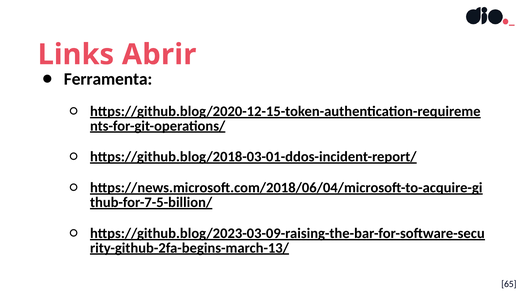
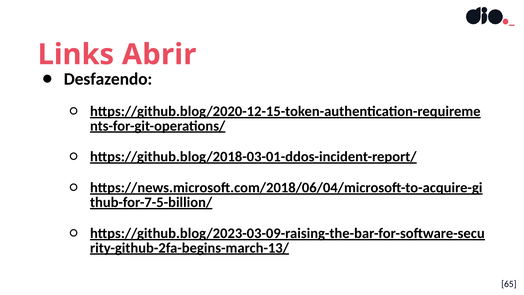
Ferramenta: Ferramenta -> Desfazendo
